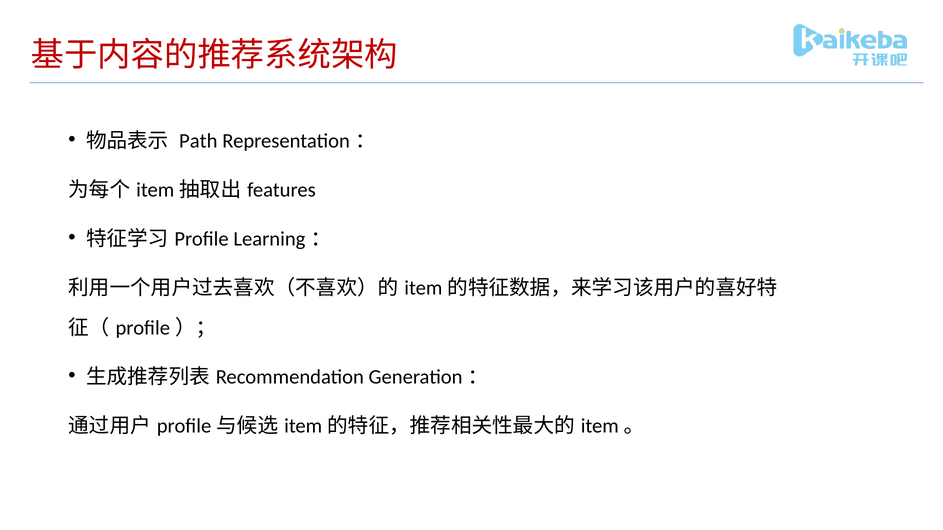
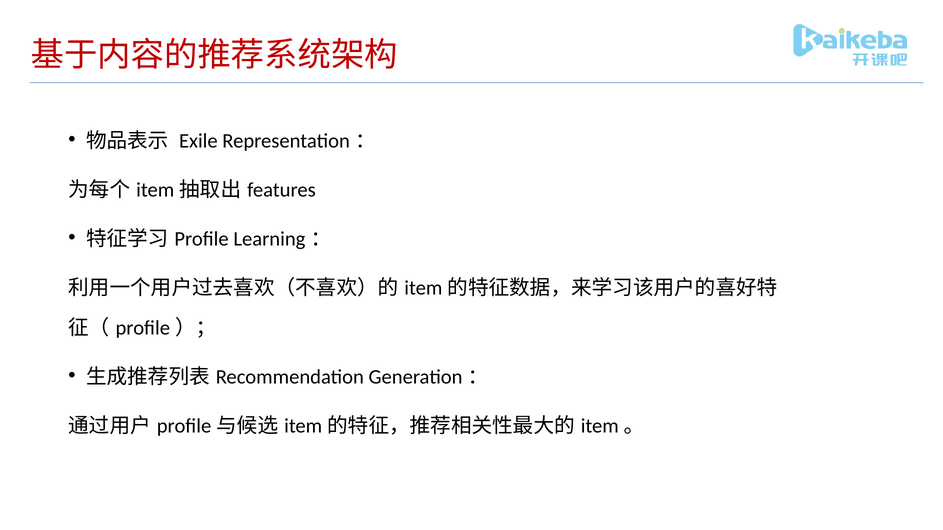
Path: Path -> Exile
